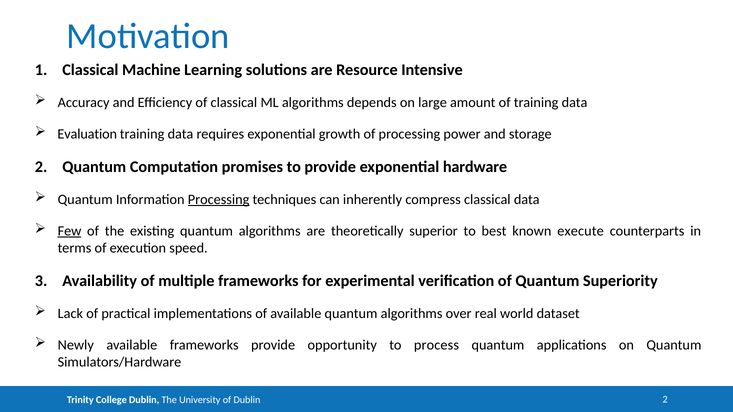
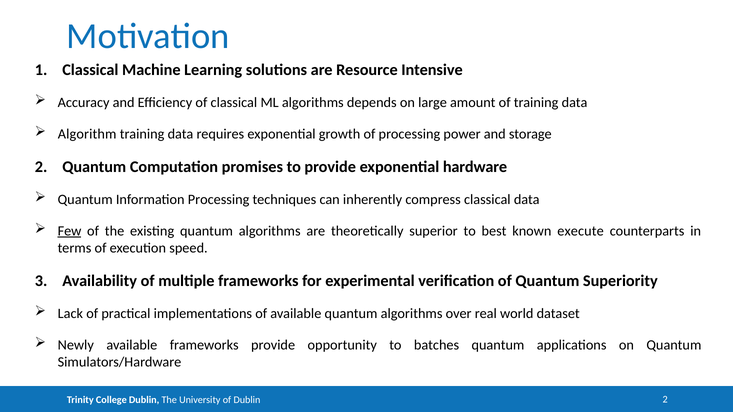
Evaluation: Evaluation -> Algorithm
Processing at (219, 199) underline: present -> none
process: process -> batches
